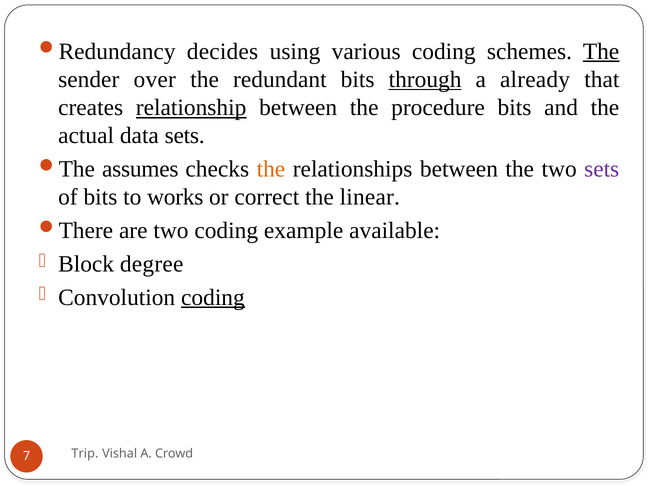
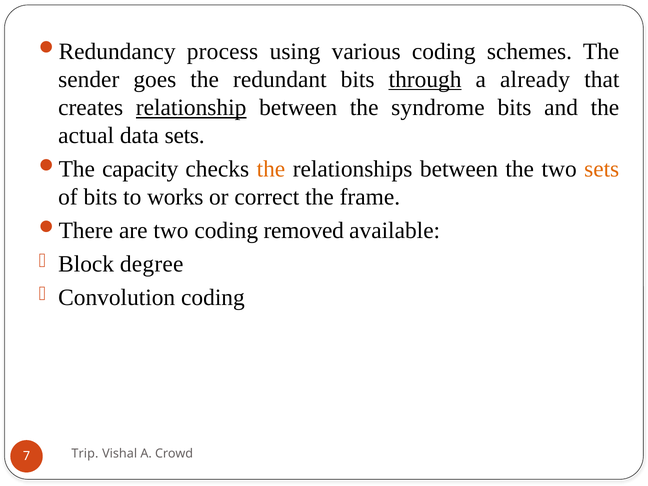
decides: decides -> process
The at (601, 51) underline: present -> none
over: over -> goes
procedure: procedure -> syndrome
assumes: assumes -> capacity
sets at (602, 169) colour: purple -> orange
linear: linear -> frame
example: example -> removed
coding at (213, 297) underline: present -> none
